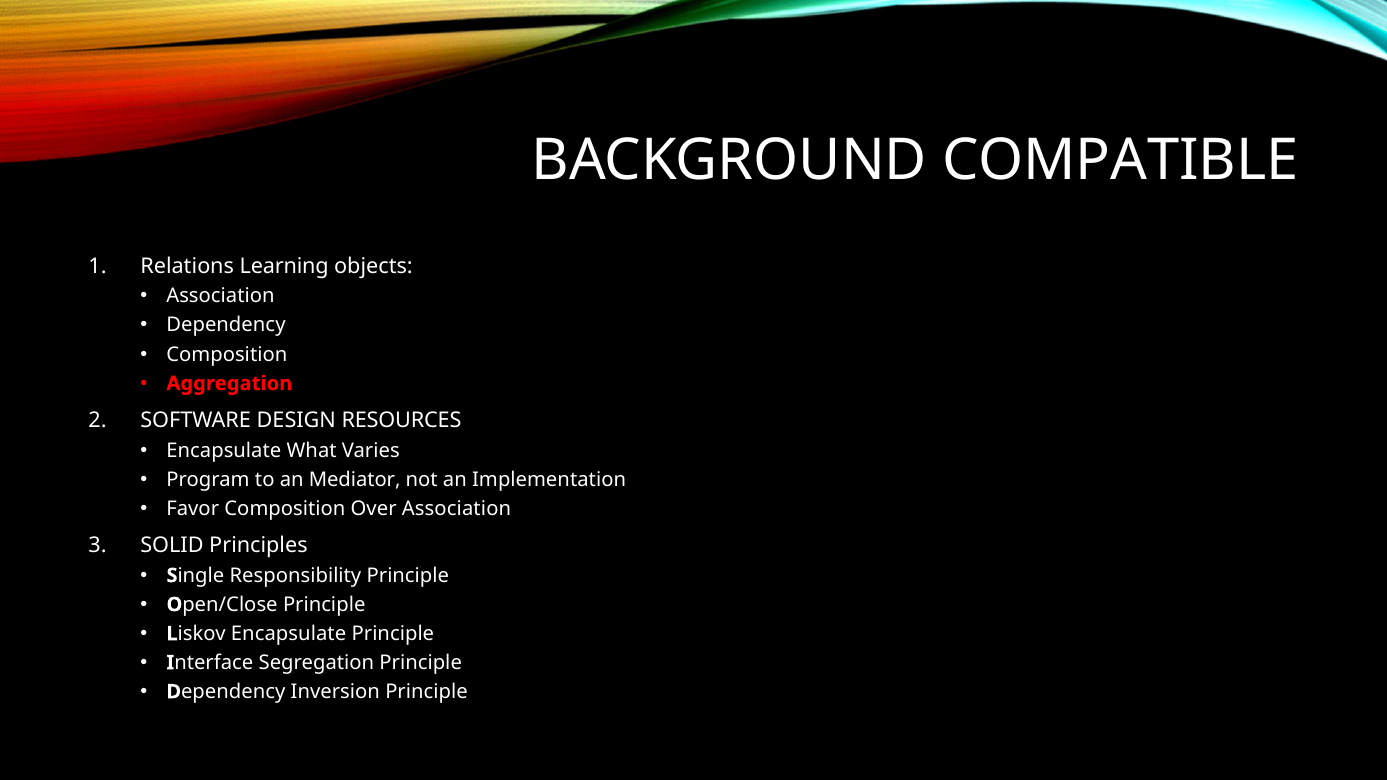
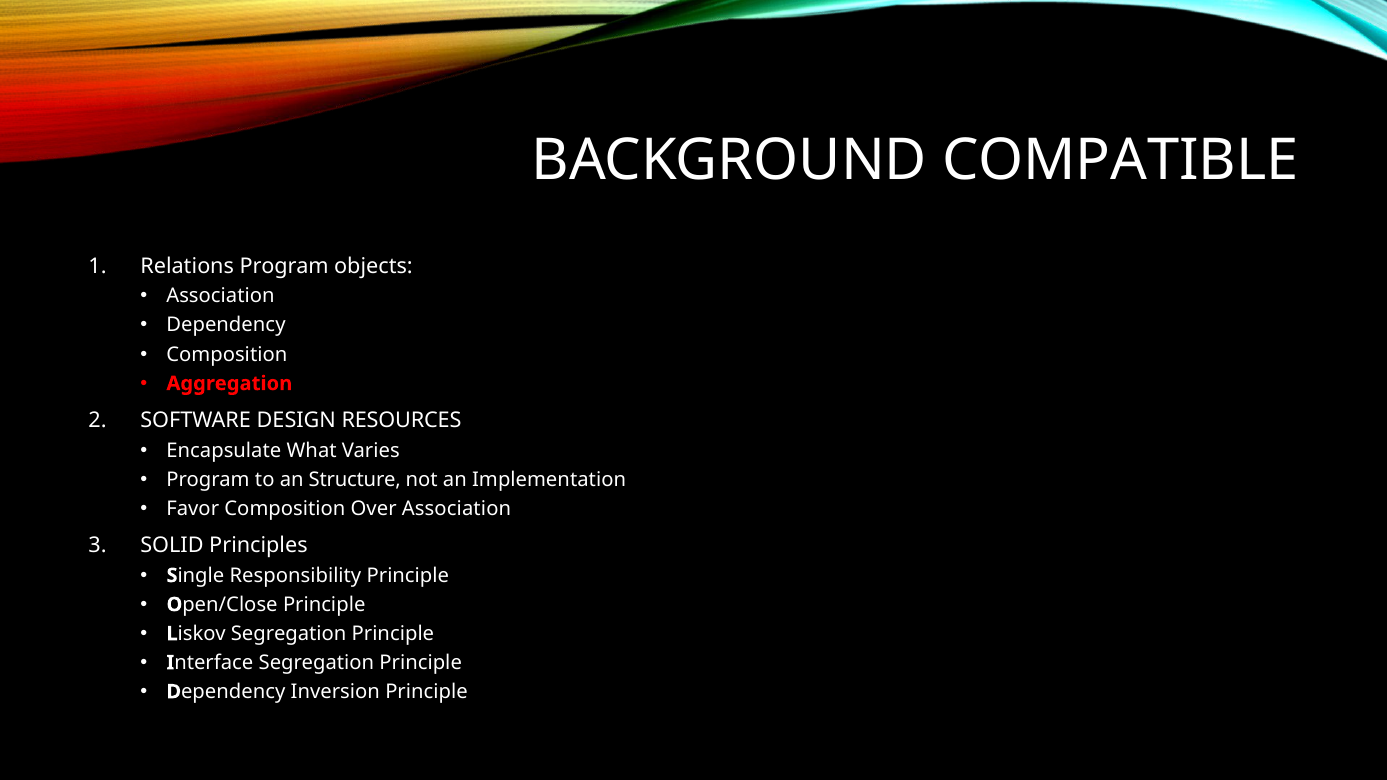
Relations Learning: Learning -> Program
Mediator: Mediator -> Structure
Liskov Encapsulate: Encapsulate -> Segregation
